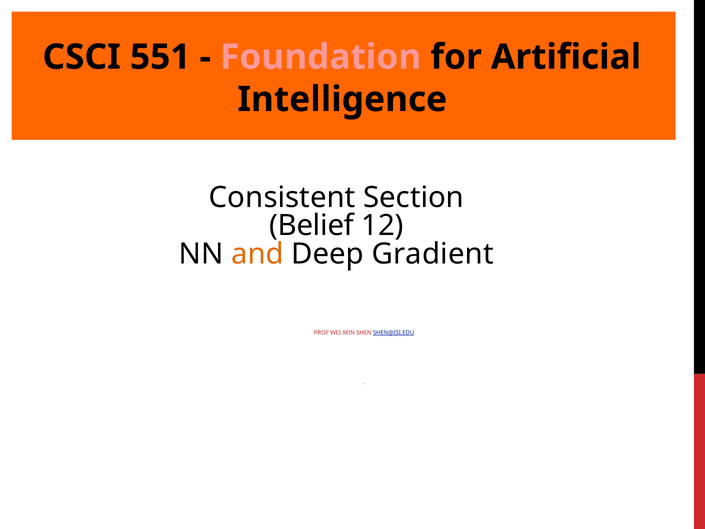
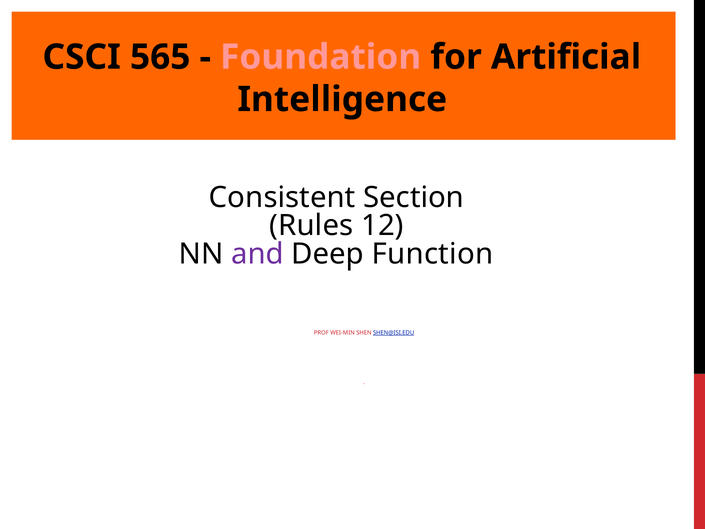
551: 551 -> 565
Belief: Belief -> Rules
and colour: orange -> purple
Gradient: Gradient -> Function
